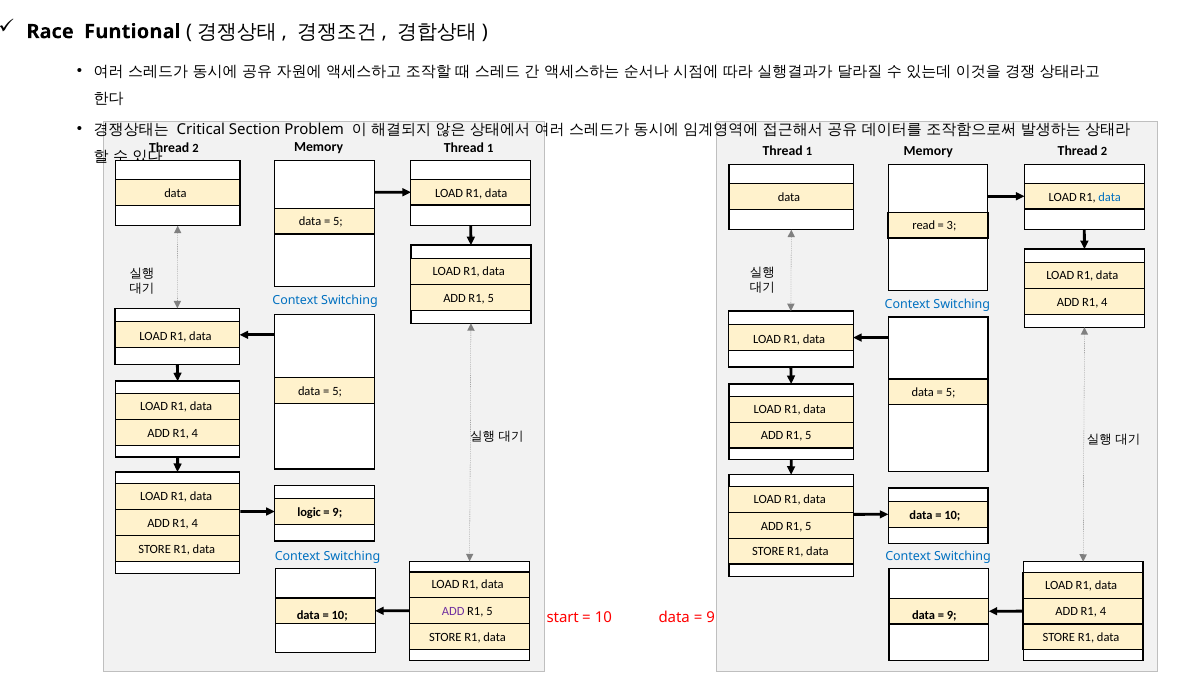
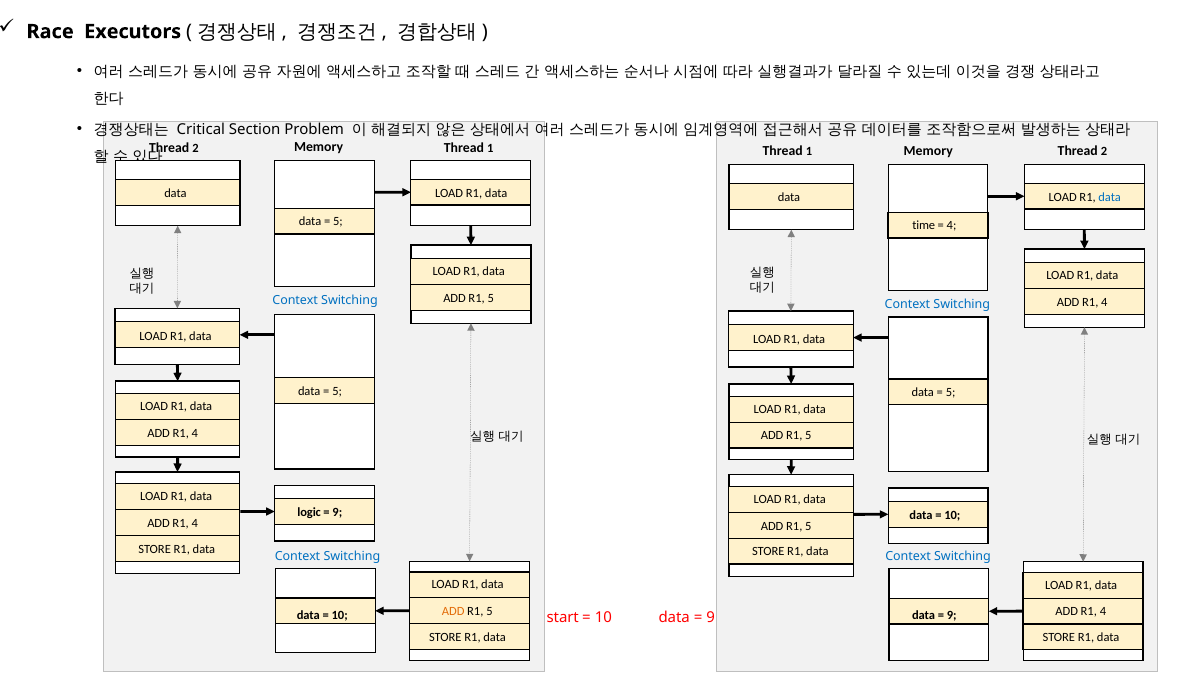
Funtional: Funtional -> Executors
read: read -> time
3 at (952, 226): 3 -> 4
ADD at (453, 611) colour: purple -> orange
